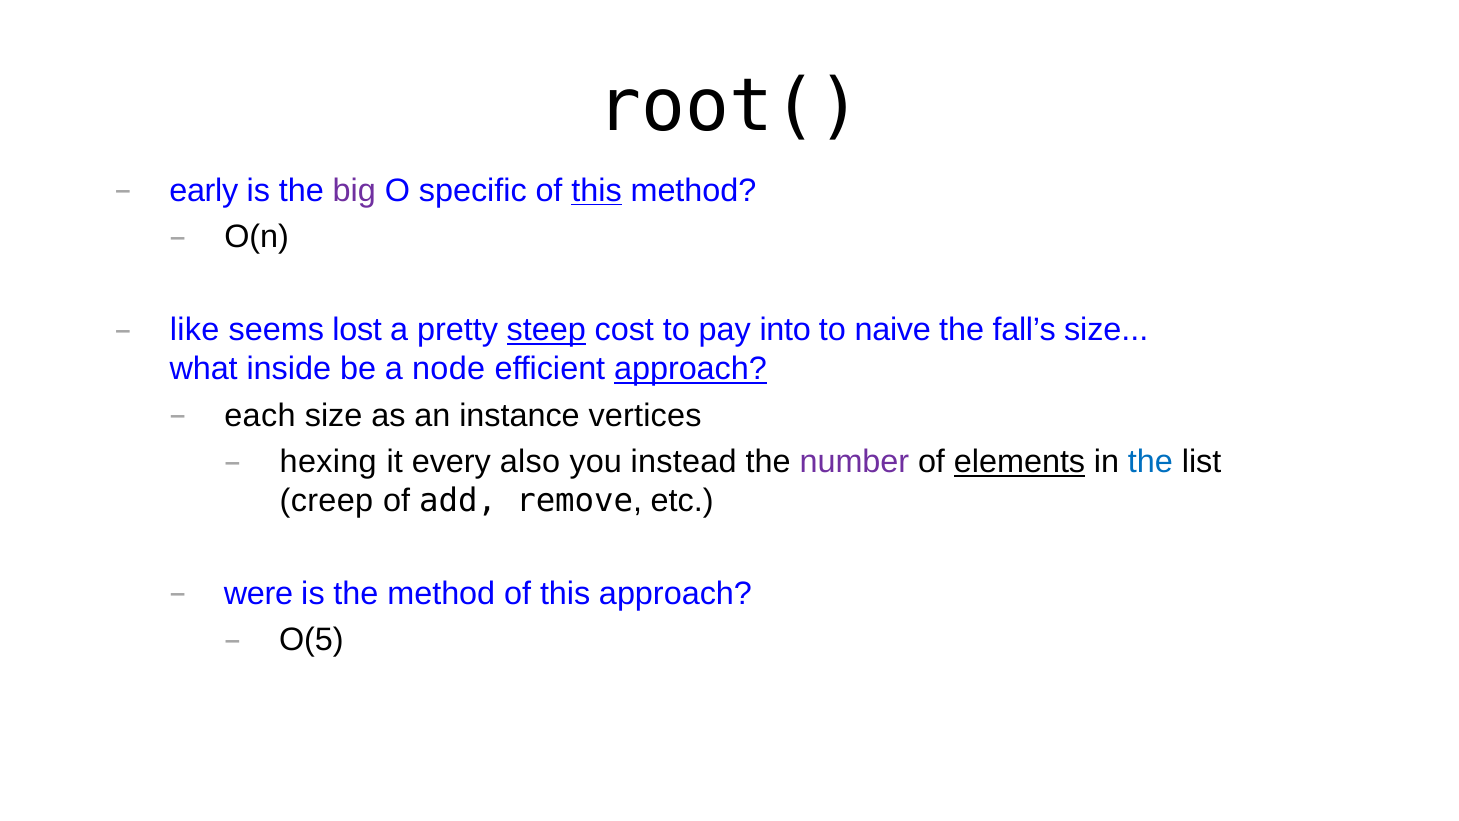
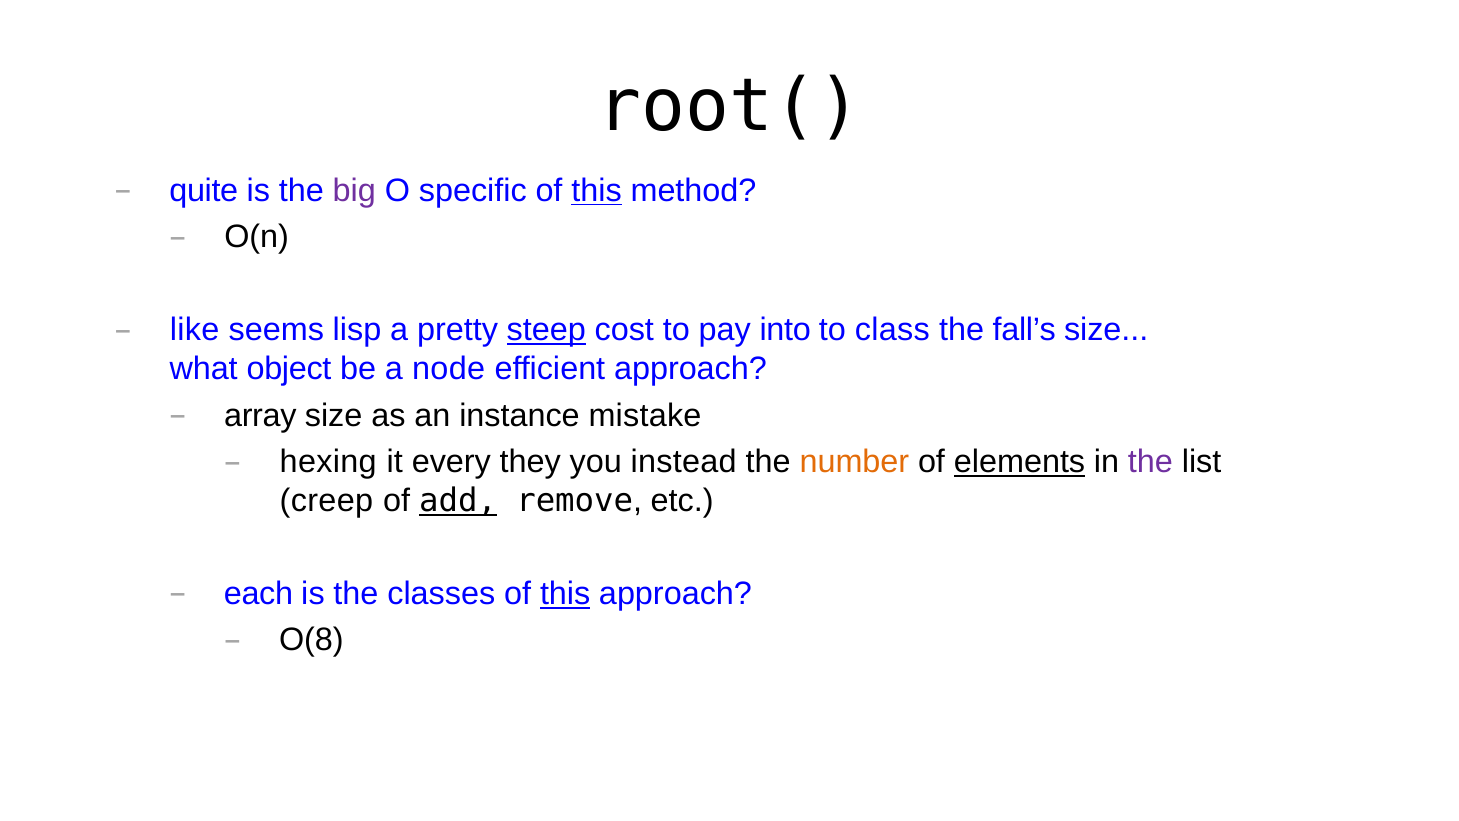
early: early -> quite
lost: lost -> lisp
naive: naive -> class
inside: inside -> object
approach at (690, 369) underline: present -> none
each: each -> array
vertices: vertices -> mistake
also: also -> they
number colour: purple -> orange
the at (1150, 462) colour: blue -> purple
add underline: none -> present
were: were -> each
the method: method -> classes
this at (565, 594) underline: none -> present
O(5: O(5 -> O(8
